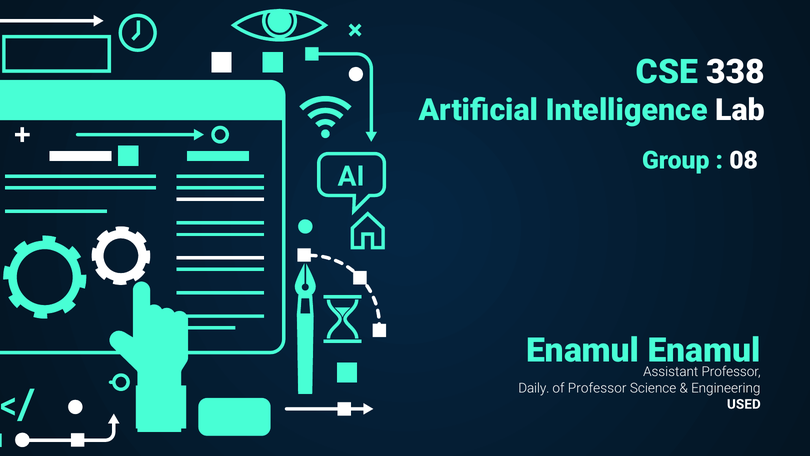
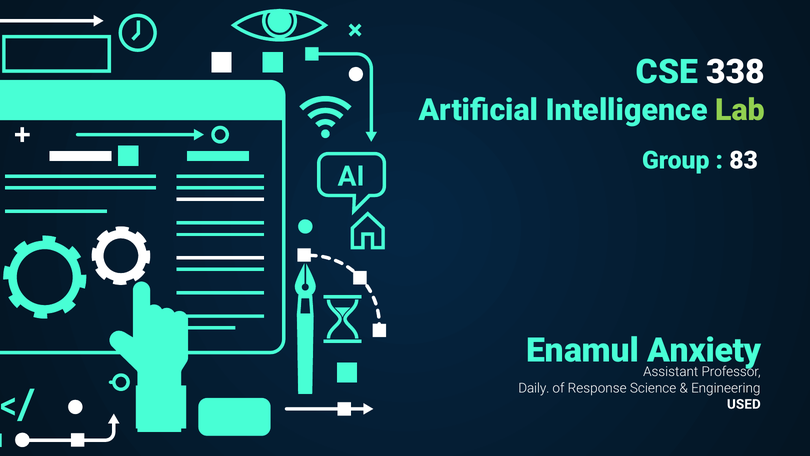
Lab colour: white -> light green
08: 08 -> 83
Enamul Enamul: Enamul -> Anxiety
of Professor: Professor -> Response
